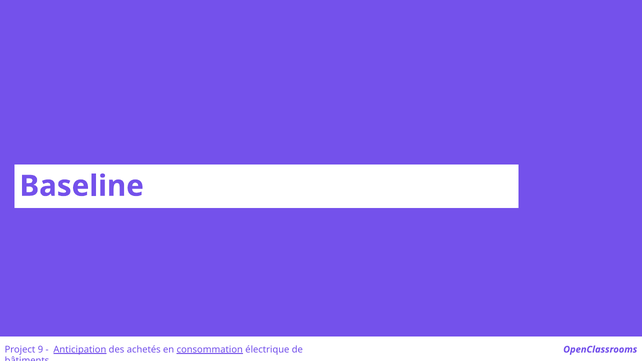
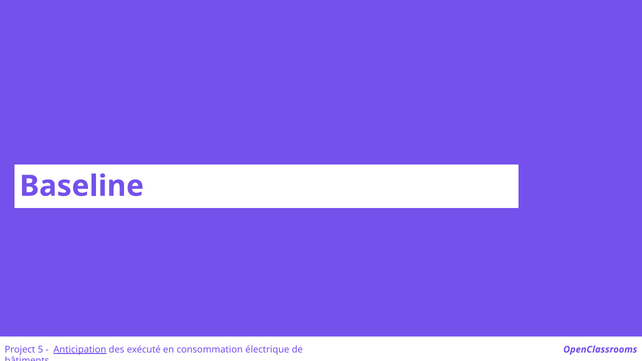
9: 9 -> 5
achetés: achetés -> exécuté
consommation underline: present -> none
